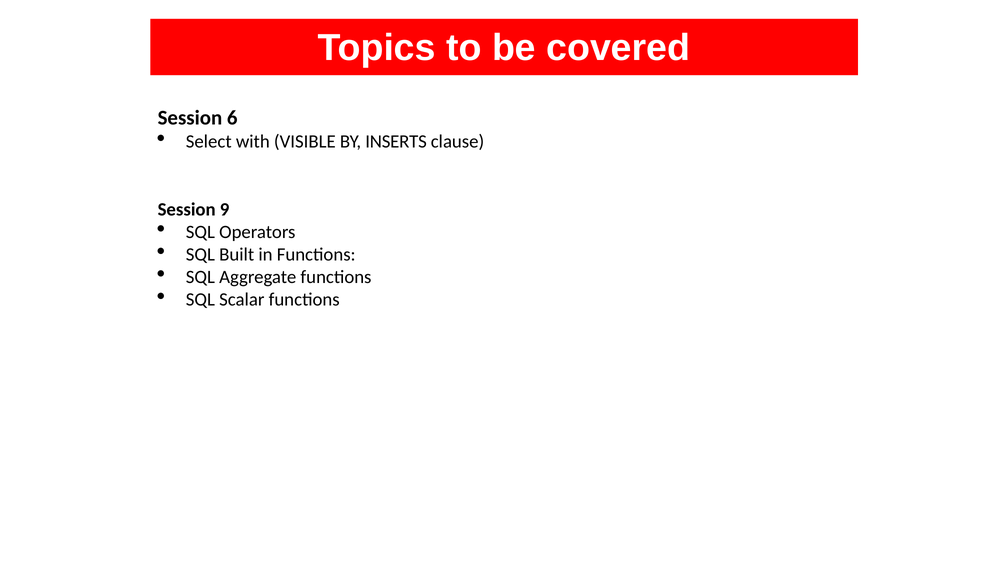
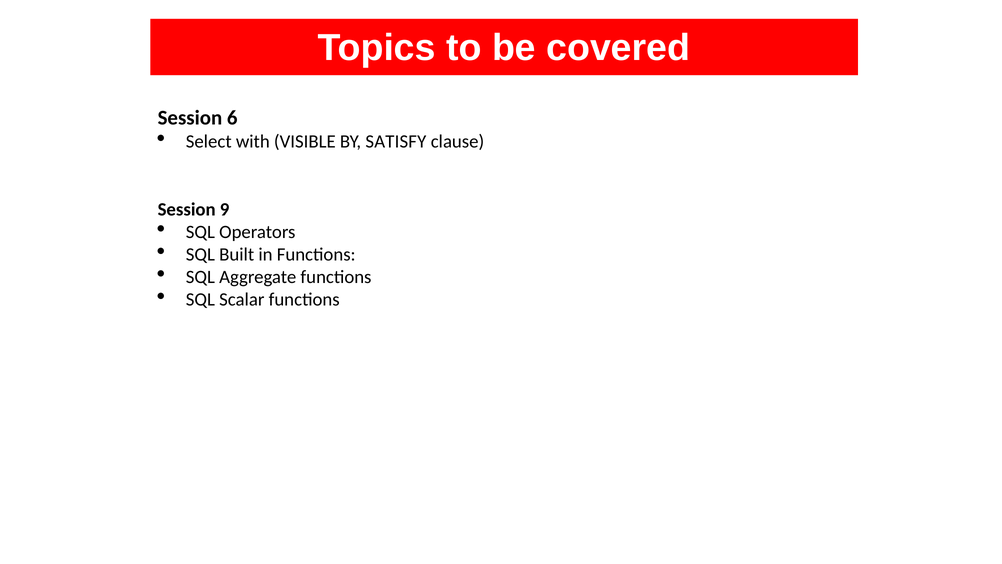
INSERTS: INSERTS -> SATISFY
